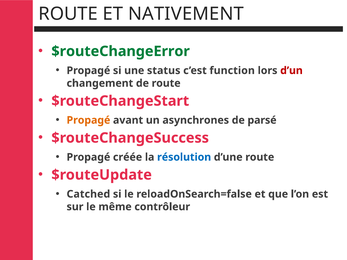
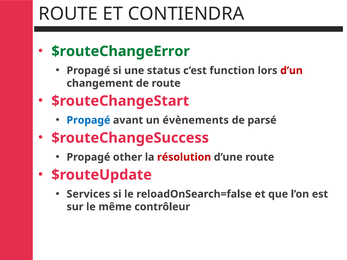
NATIVEMENT: NATIVEMENT -> CONTIENDRA
Propagé at (88, 120) colour: orange -> blue
asynchrones: asynchrones -> évènements
créée: créée -> other
résolution colour: blue -> red
Catched: Catched -> Services
